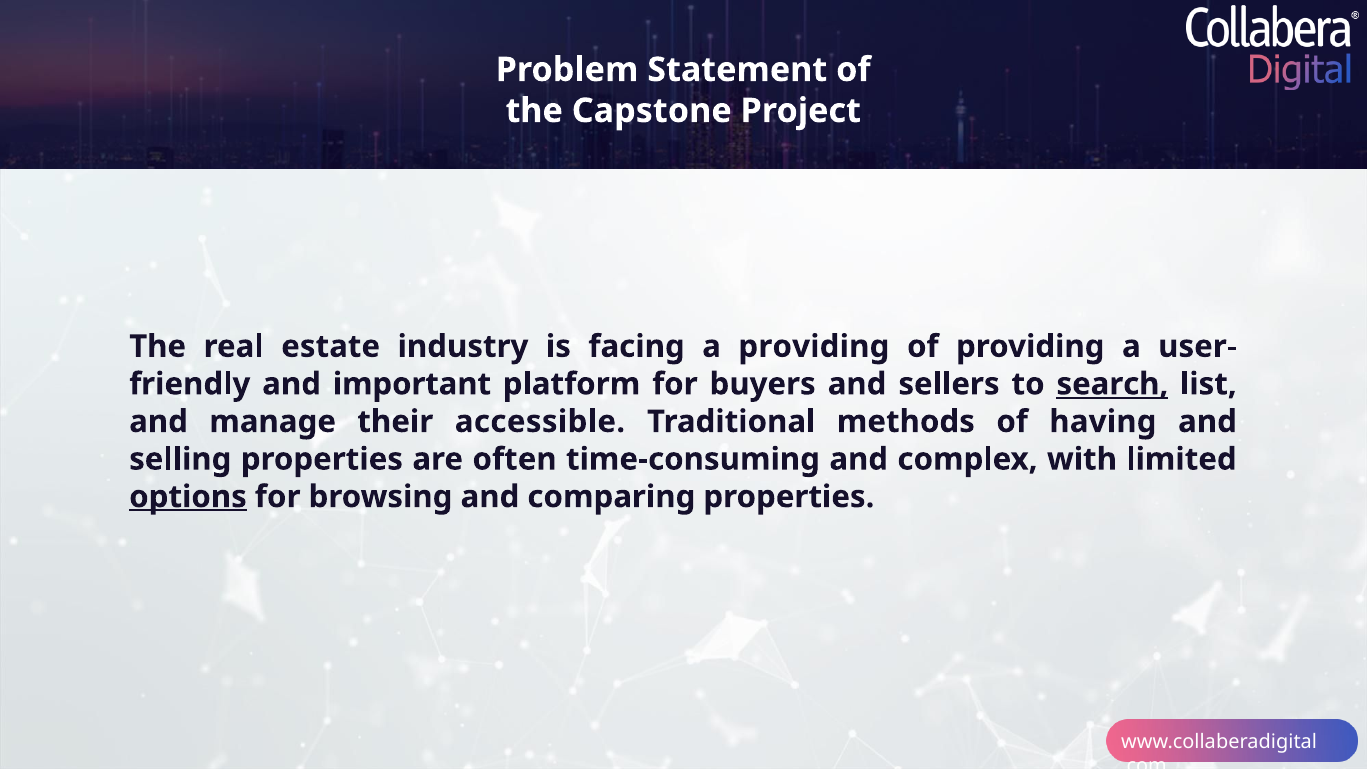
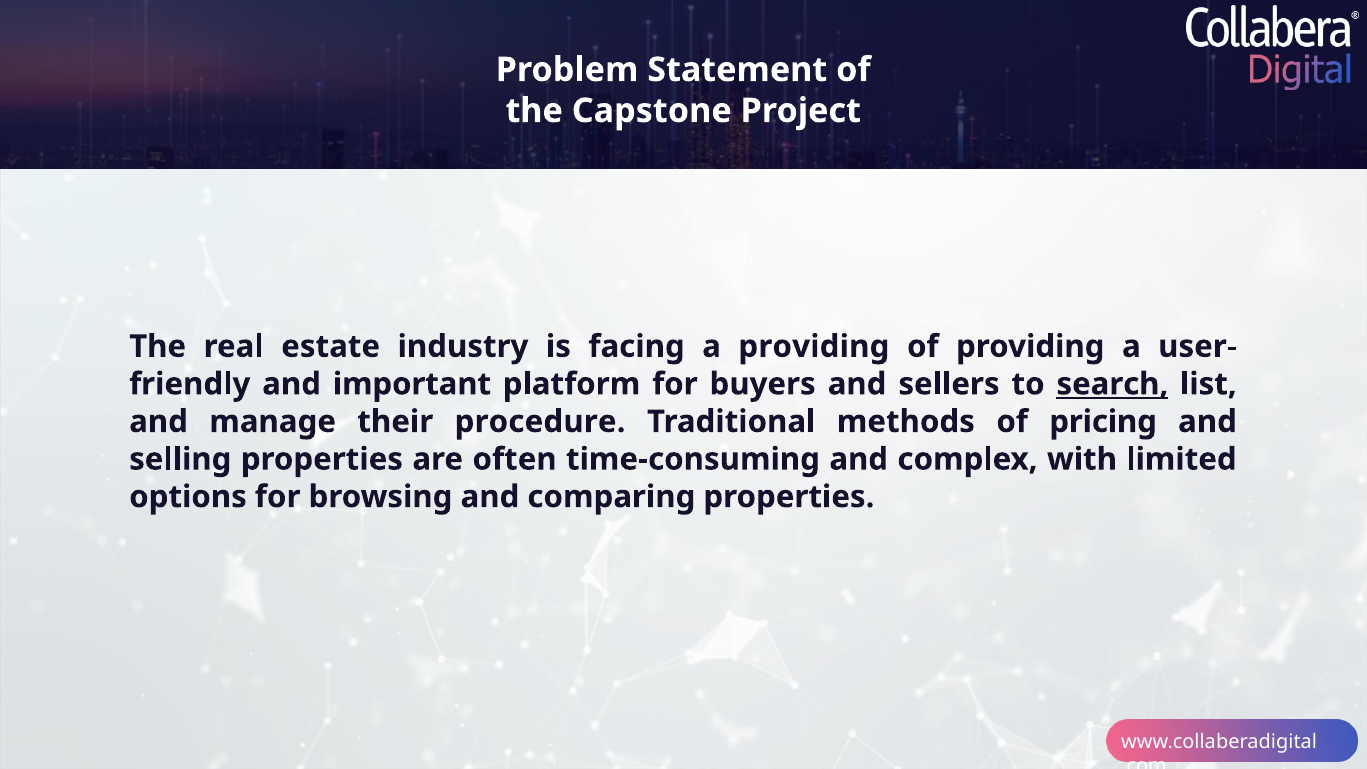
accessible: accessible -> procedure
having: having -> pricing
options underline: present -> none
